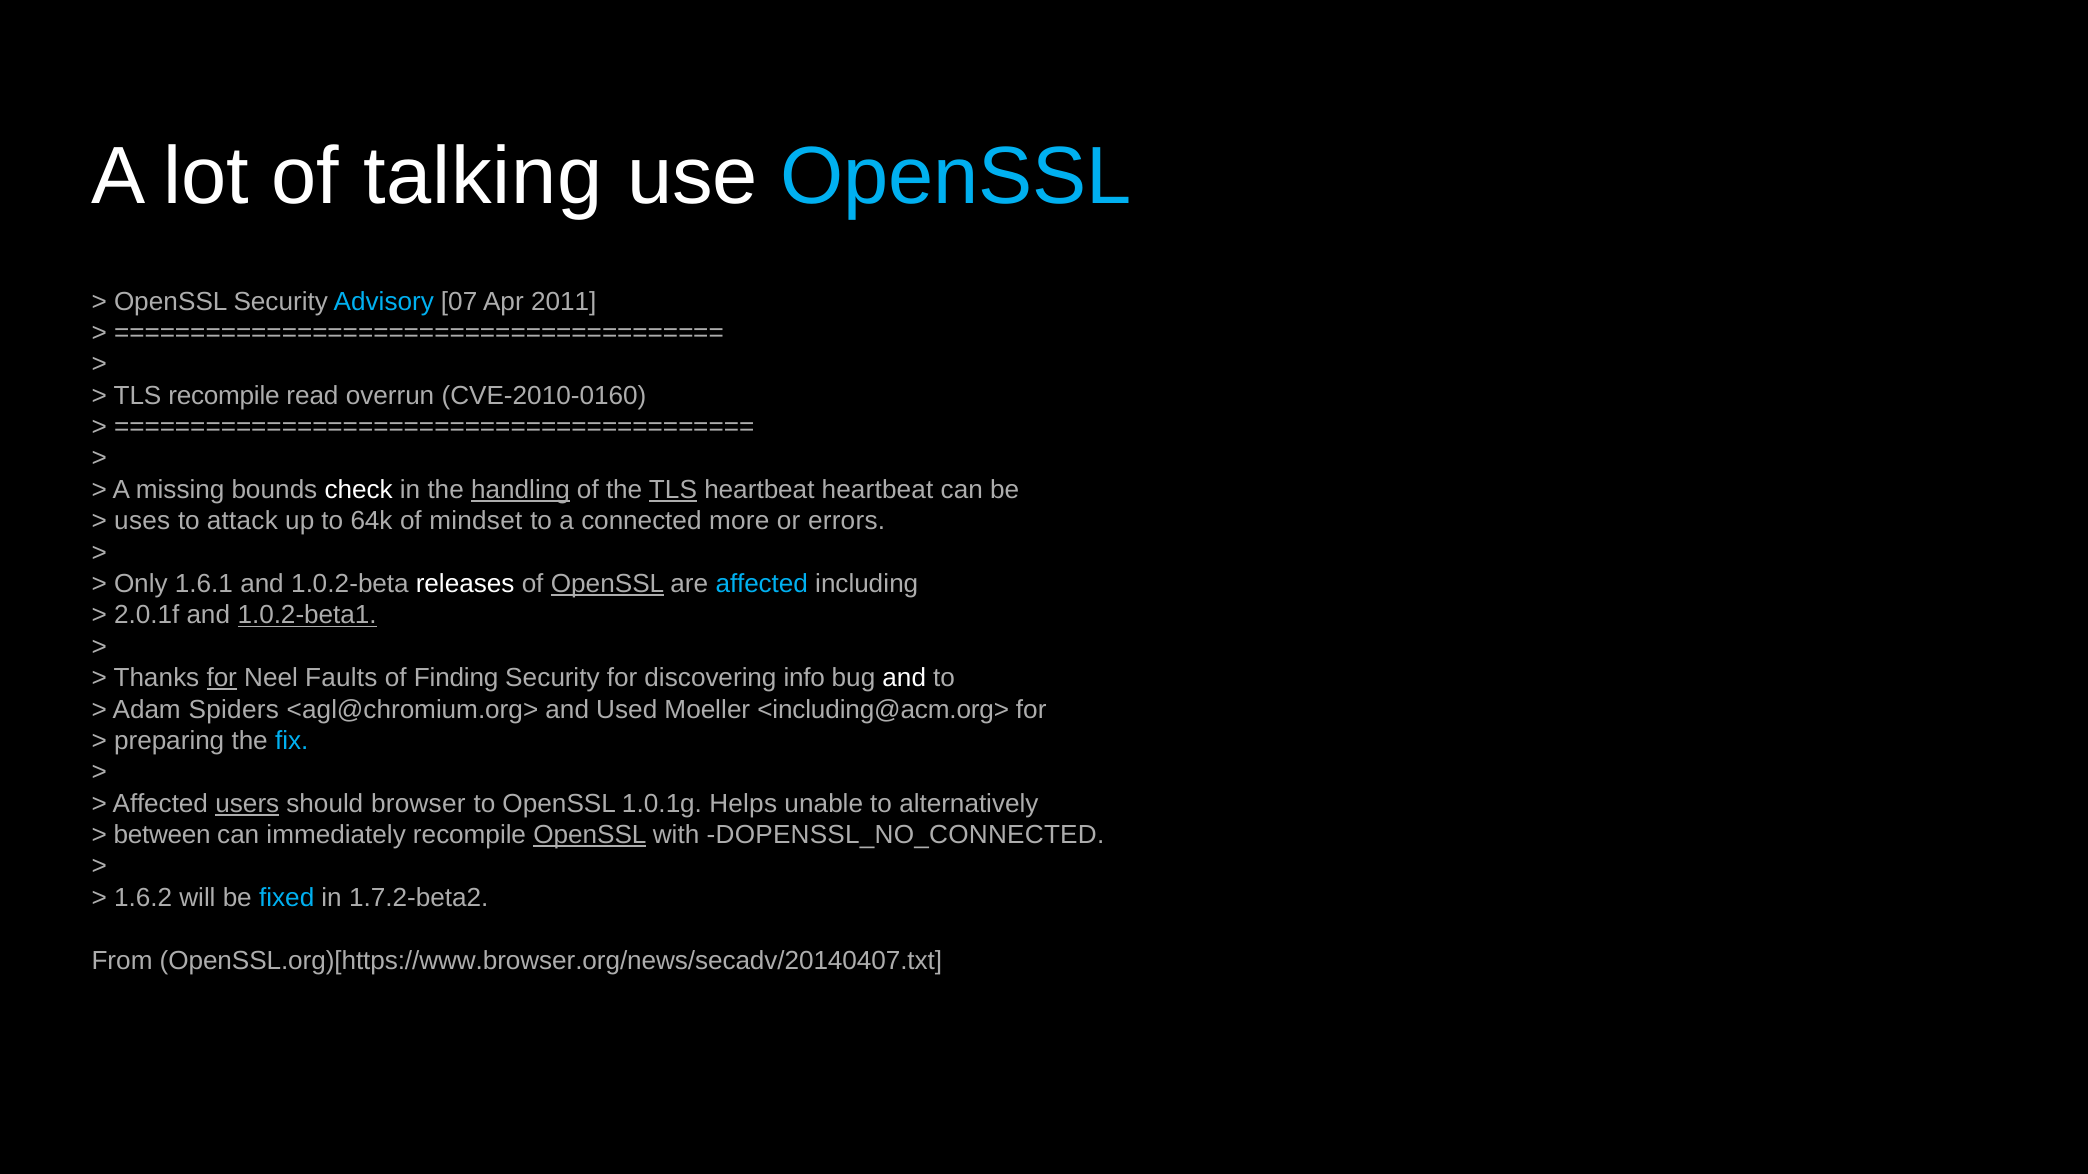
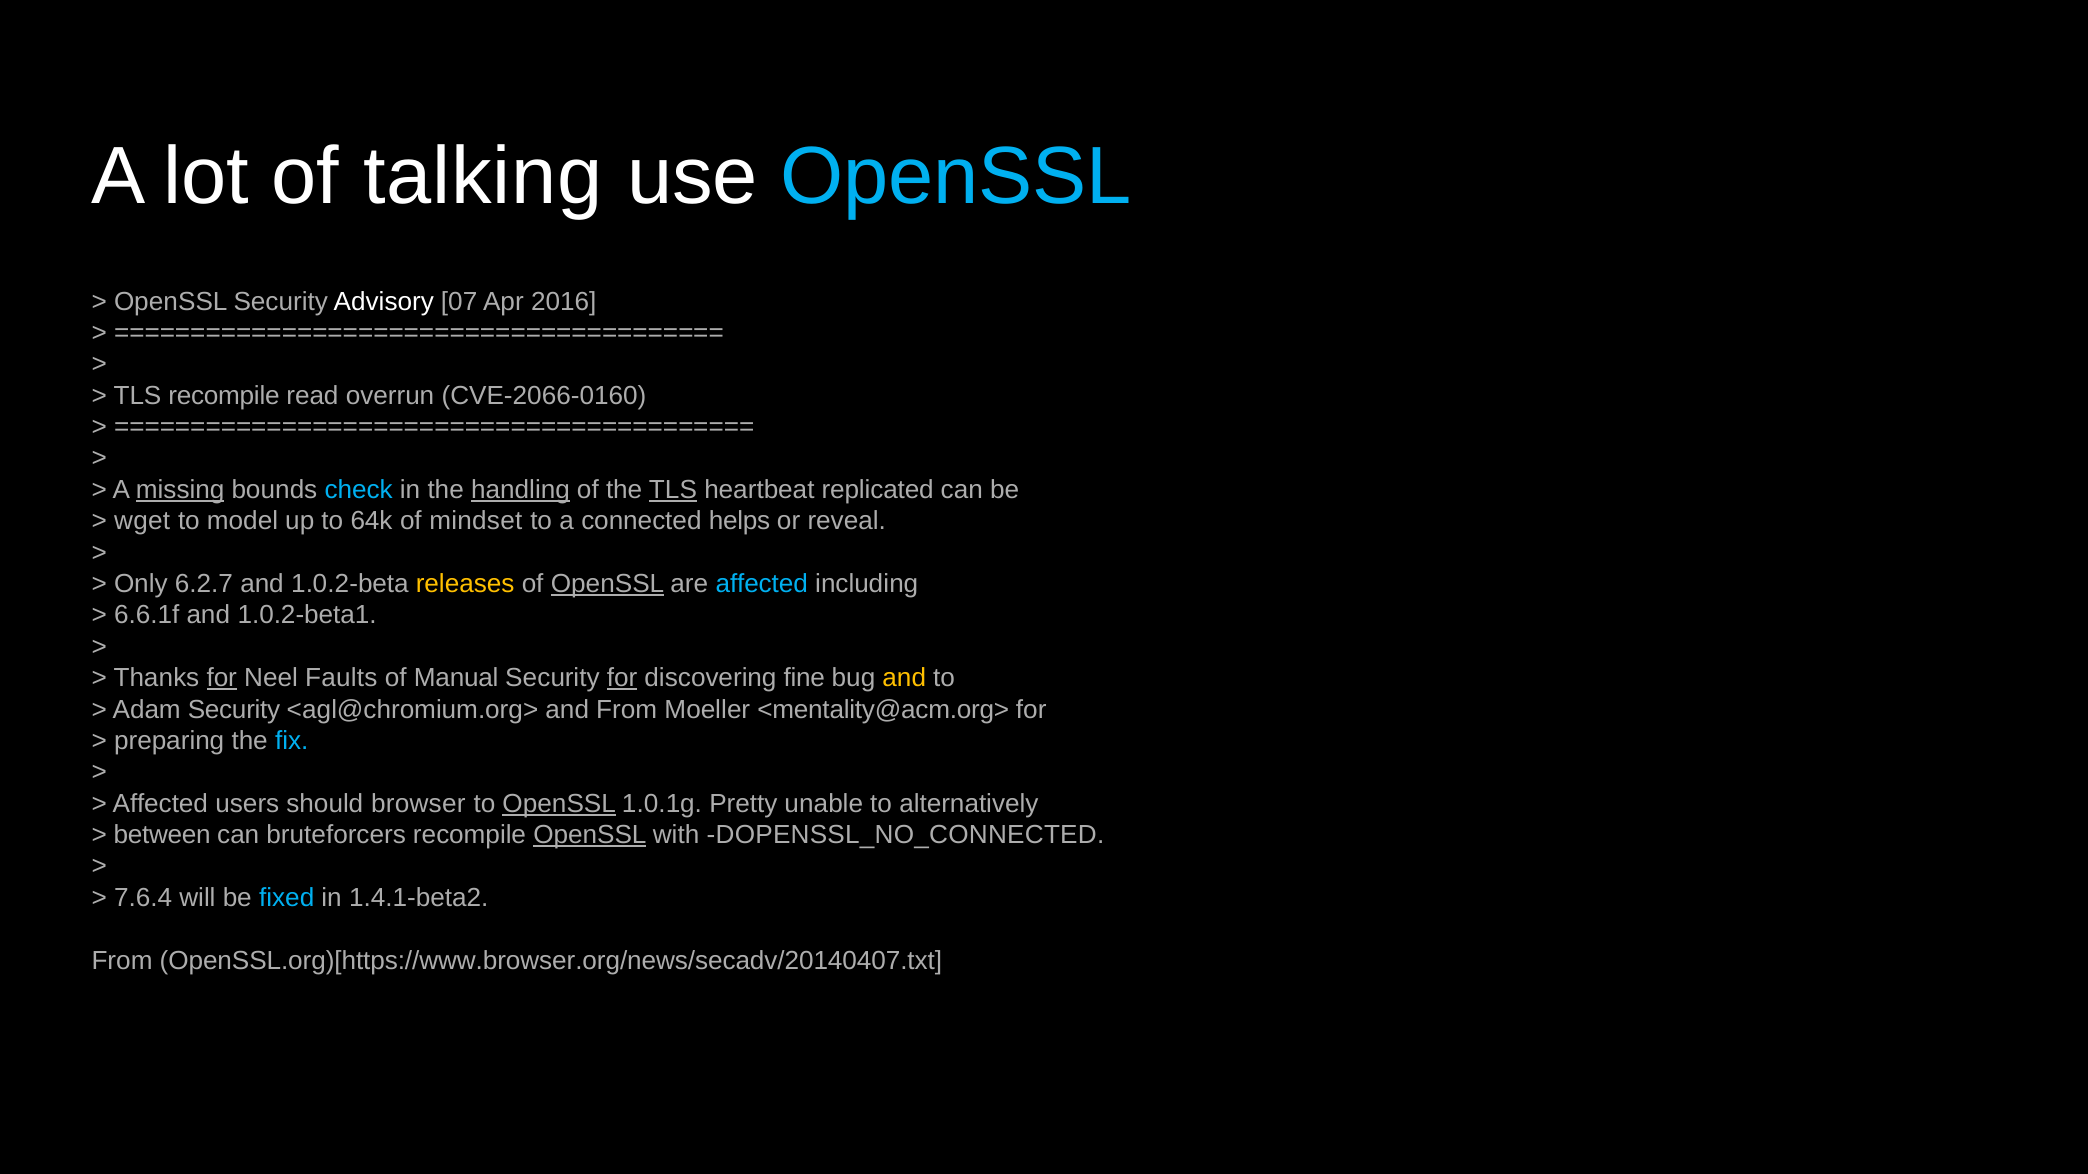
Advisory colour: light blue -> white
2011: 2011 -> 2016
CVE-2010-0160: CVE-2010-0160 -> CVE-2066-0160
missing underline: none -> present
check colour: white -> light blue
heartbeat heartbeat: heartbeat -> replicated
uses: uses -> wget
attack: attack -> model
more: more -> helps
errors: errors -> reveal
1.6.1: 1.6.1 -> 6.2.7
releases colour: white -> yellow
2.0.1f: 2.0.1f -> 6.6.1f
1.0.2-beta1 underline: present -> none
Finding: Finding -> Manual
for at (622, 678) underline: none -> present
info: info -> fine
and at (904, 678) colour: white -> yellow
Adam Spiders: Spiders -> Security
and Used: Used -> From
<including@acm.org>: <including@acm.org> -> <mentality@acm.org>
users underline: present -> none
OpenSSL at (559, 804) underline: none -> present
Helps: Helps -> Pretty
immediately: immediately -> bruteforcers
1.6.2: 1.6.2 -> 7.6.4
1.7.2-beta2: 1.7.2-beta2 -> 1.4.1-beta2
